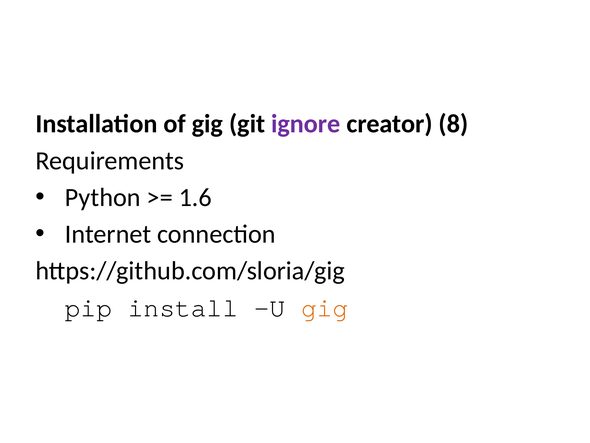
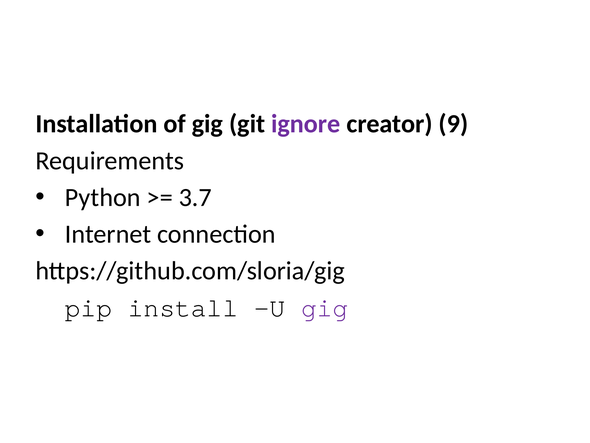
8: 8 -> 9
1.6: 1.6 -> 3.7
gig at (325, 307) colour: orange -> purple
